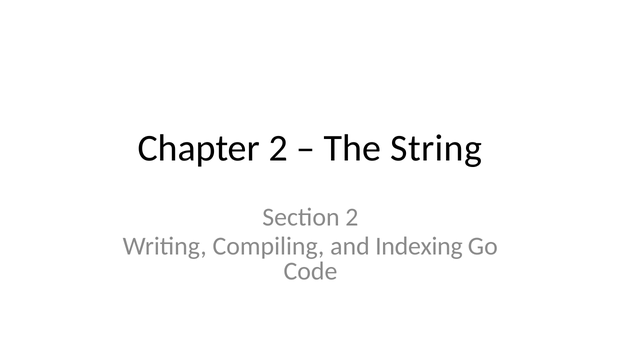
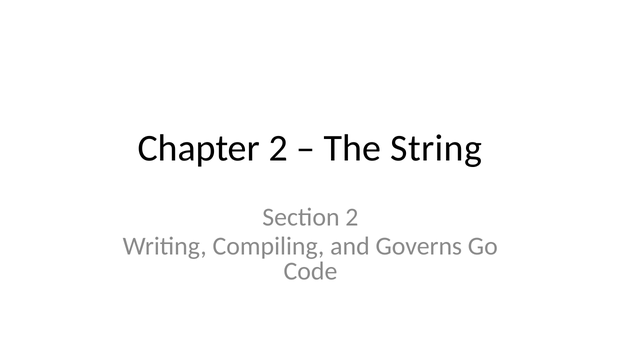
Indexing: Indexing -> Governs
